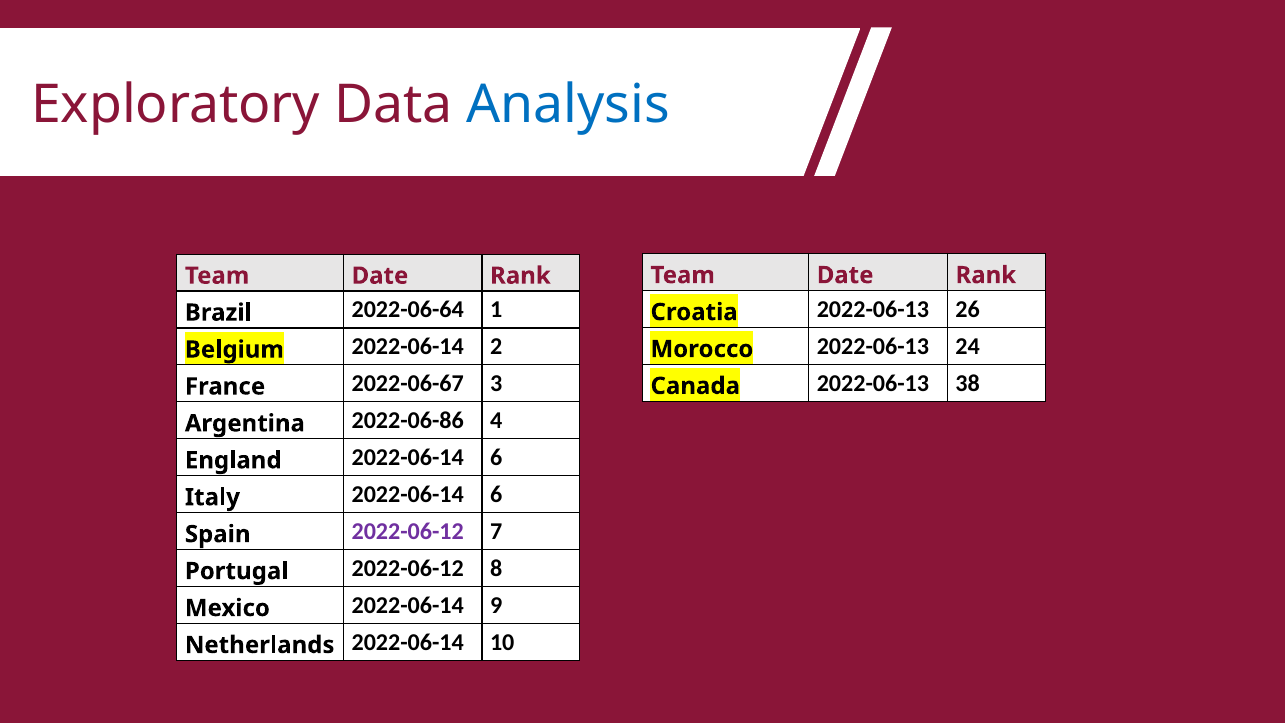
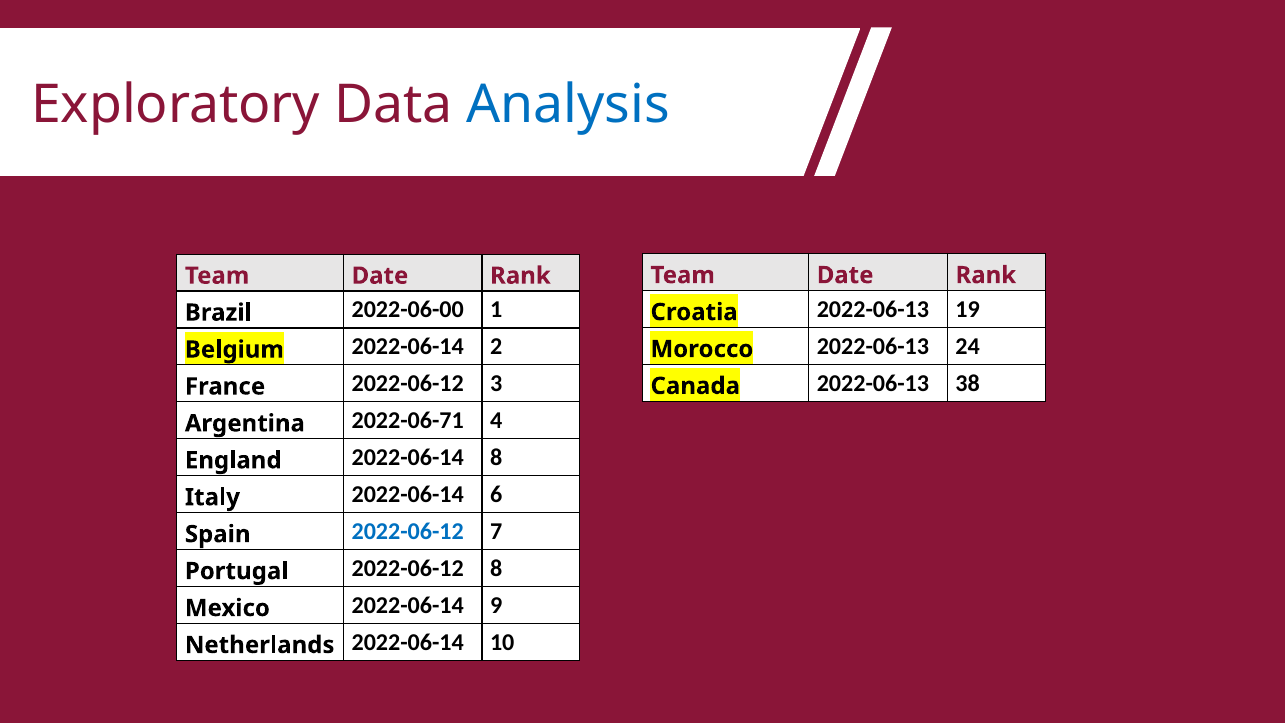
26: 26 -> 19
2022-06-64: 2022-06-64 -> 2022-06-00
2022-06-67 at (408, 384): 2022-06-67 -> 2022-06-12
2022-06-86: 2022-06-86 -> 2022-06-71
6 at (496, 458): 6 -> 8
2022-06-12 at (408, 531) colour: purple -> blue
